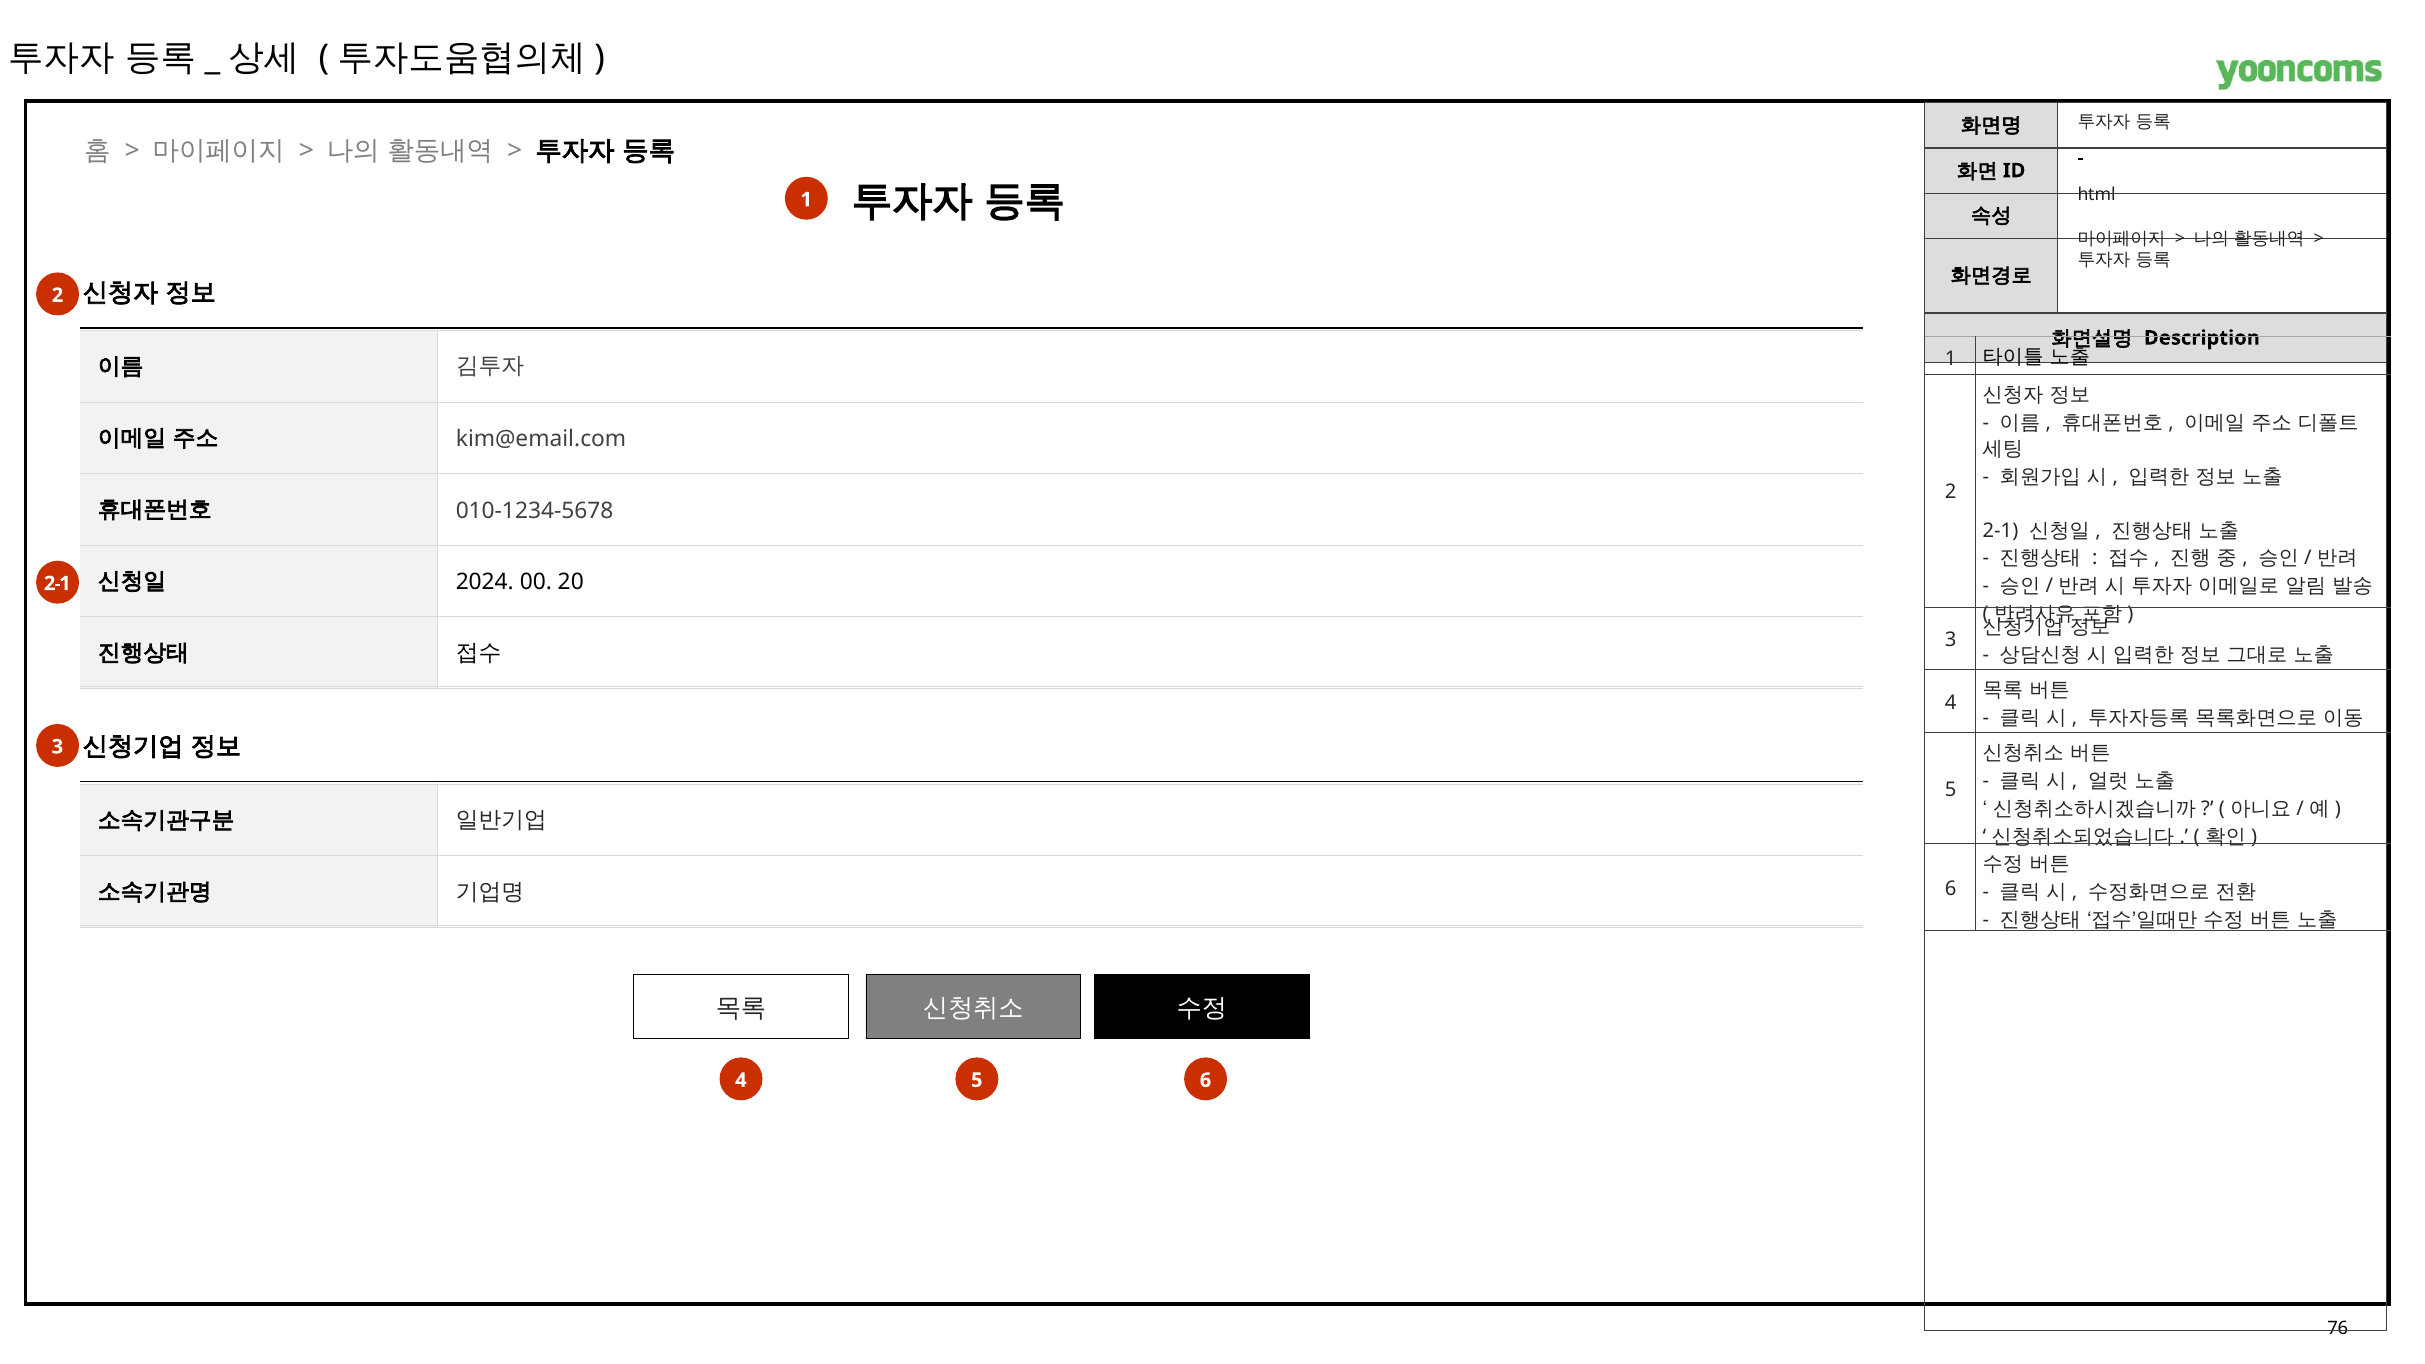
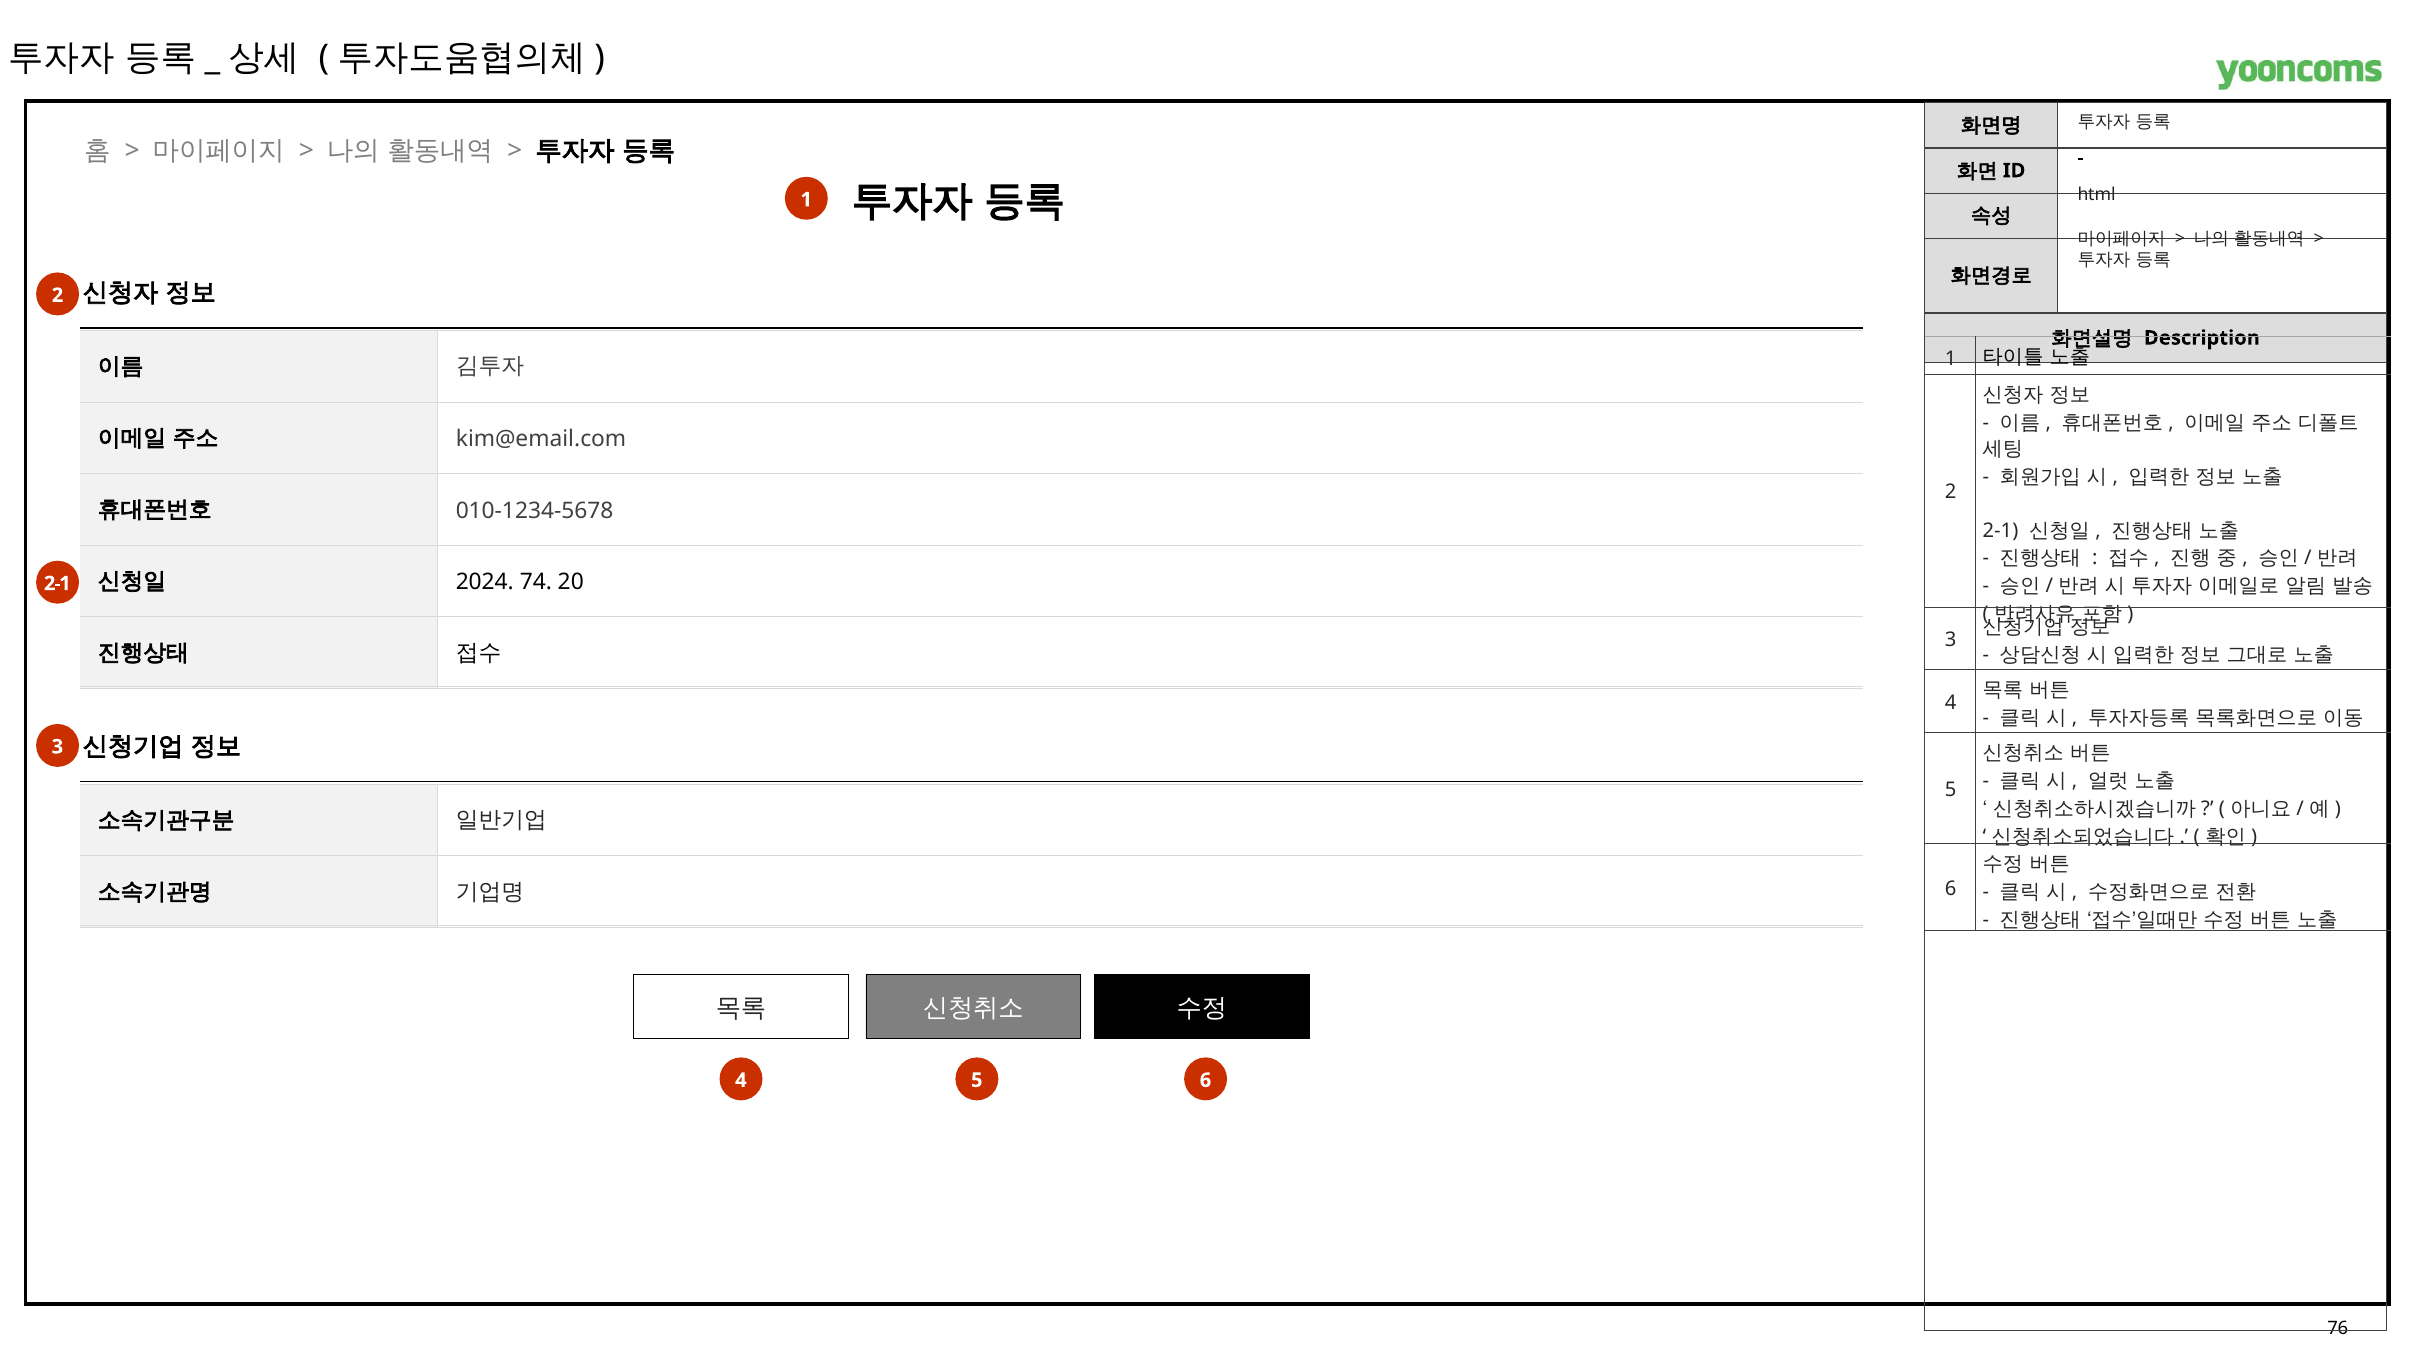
00: 00 -> 74
